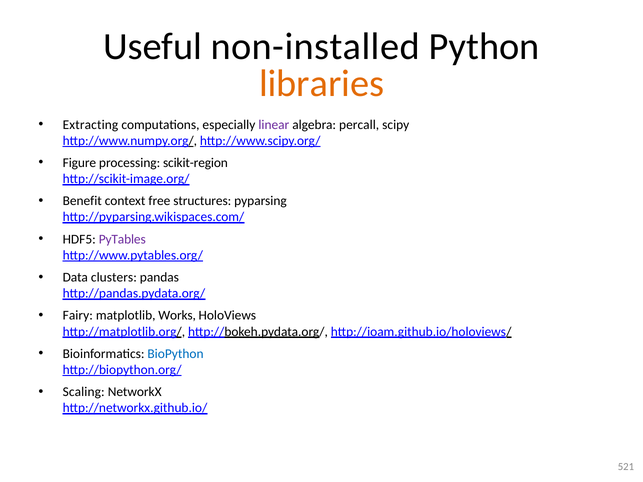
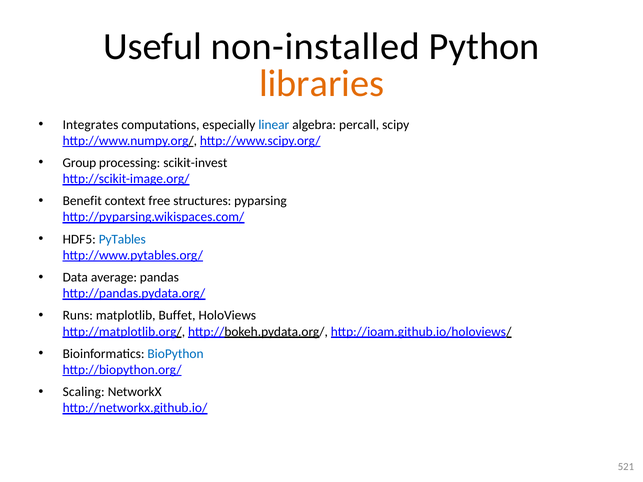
Extracting: Extracting -> Integrates
linear colour: purple -> blue
Figure: Figure -> Group
scikit-region: scikit-region -> scikit-invest
PyTables colour: purple -> blue
clusters: clusters -> average
Fairy: Fairy -> Runs
Works: Works -> Buffet
